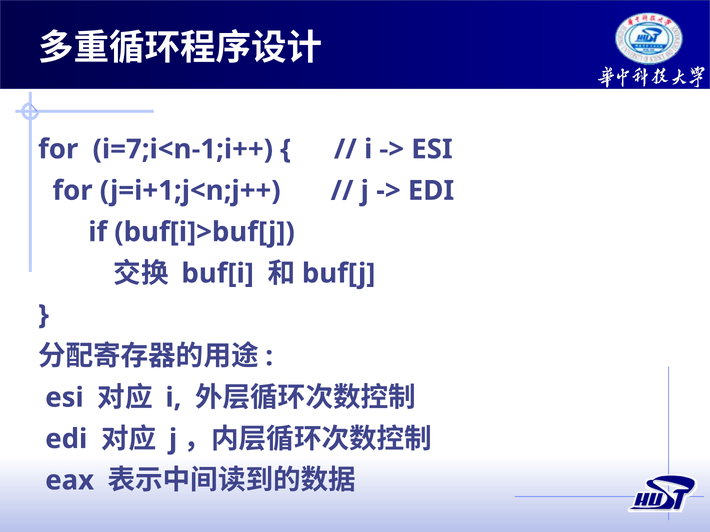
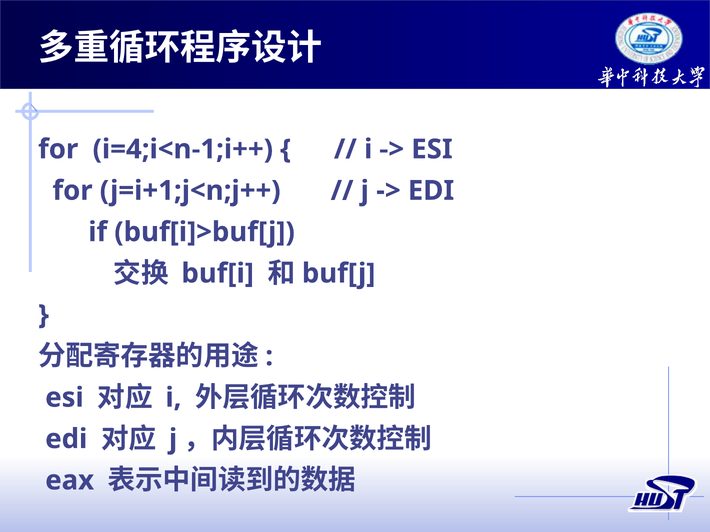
i=7;i<n-1;i++: i=7;i<n-1;i++ -> i=4;i<n-1;i++
